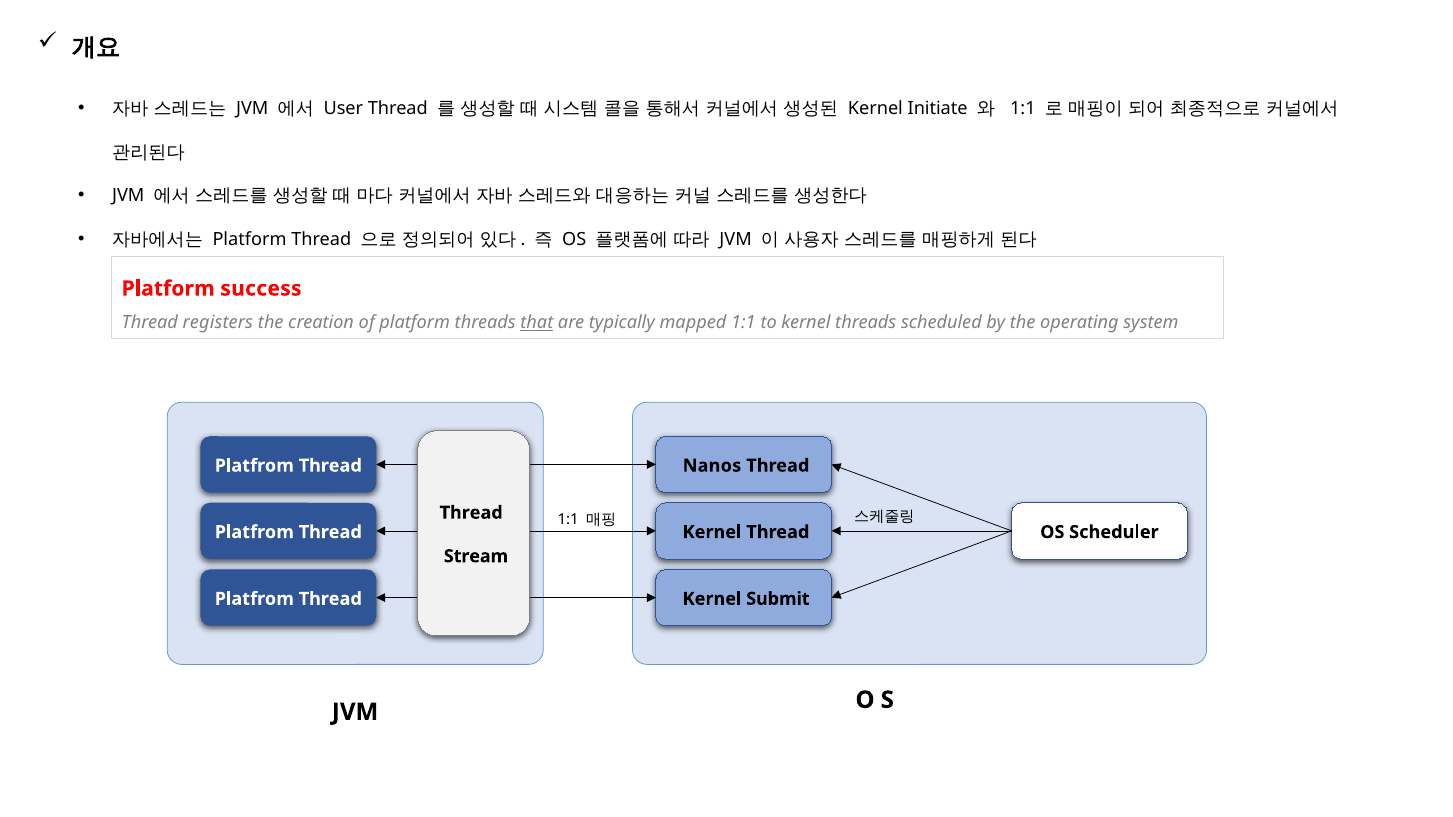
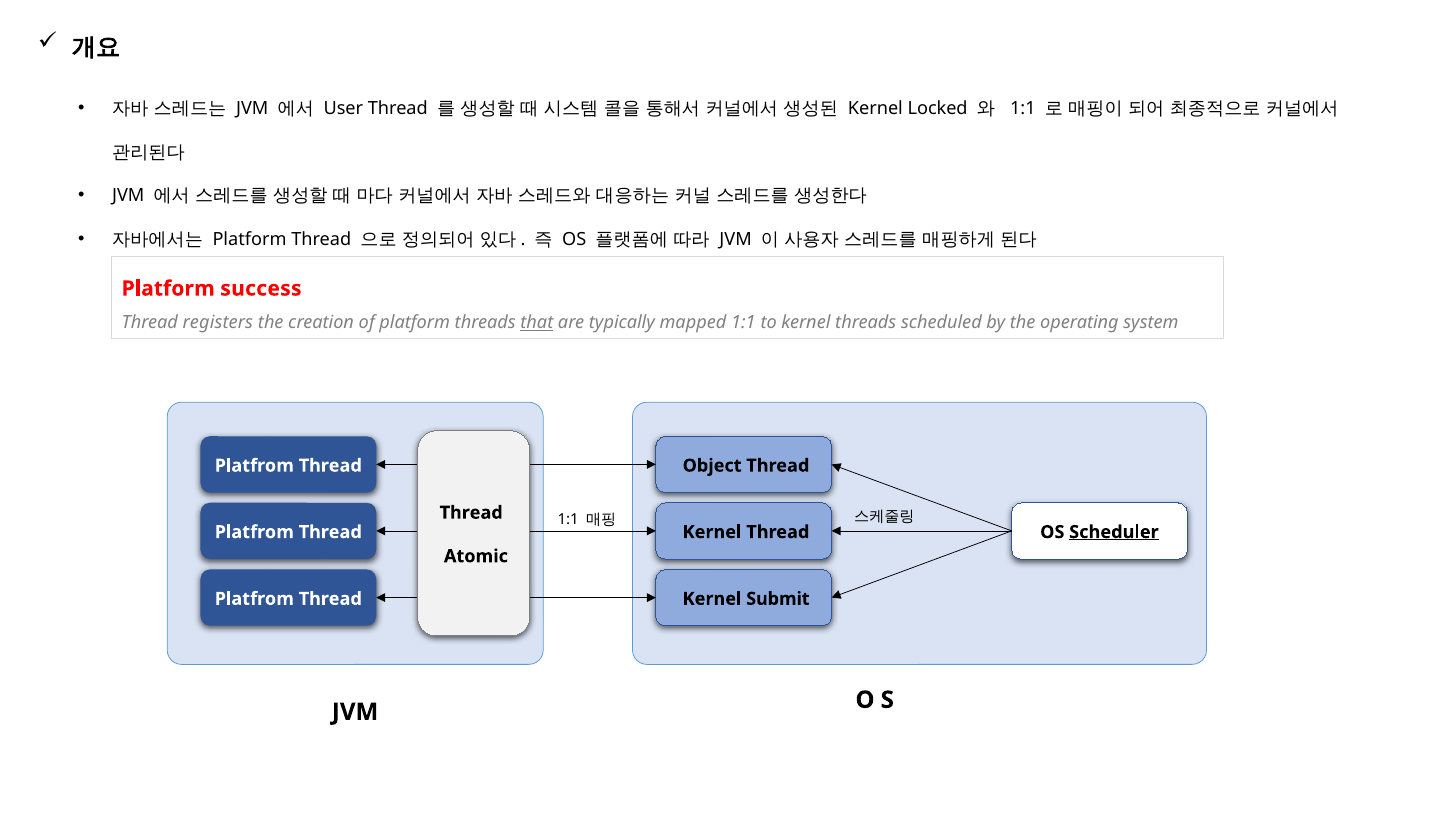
Initiate: Initiate -> Locked
Nanos: Nanos -> Object
Scheduler underline: none -> present
Stream: Stream -> Atomic
